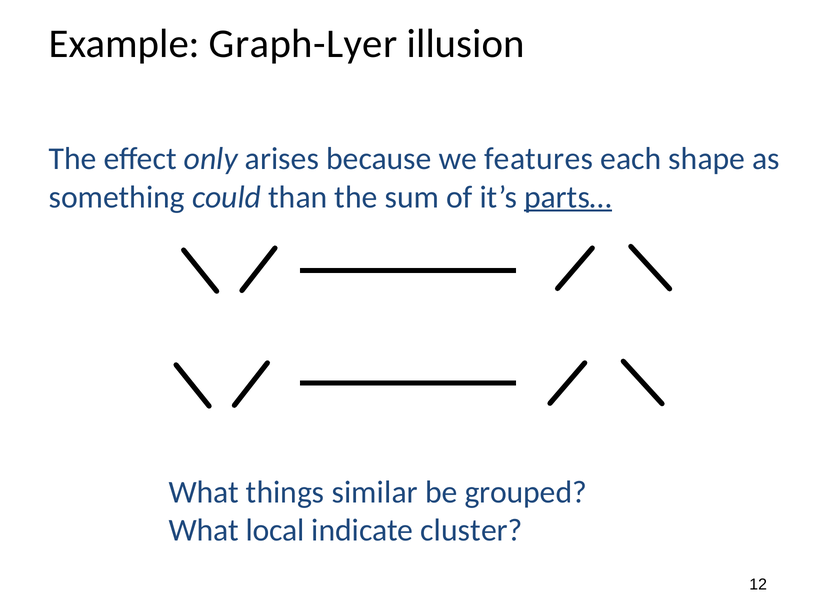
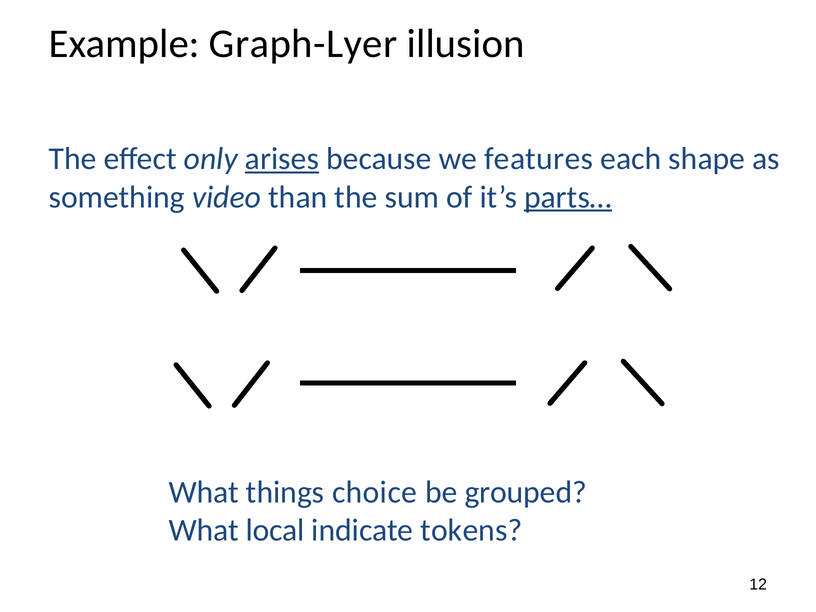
arises underline: none -> present
could: could -> video
similar: similar -> choice
cluster: cluster -> tokens
